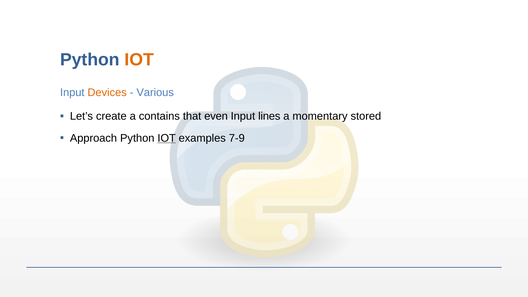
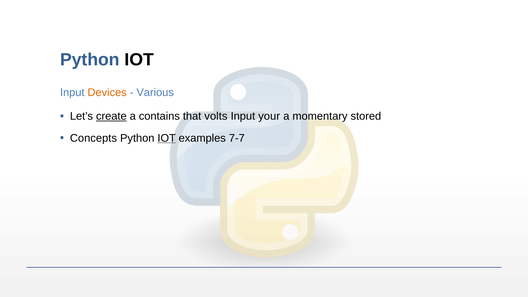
IOT at (139, 60) colour: orange -> black
create underline: none -> present
even: even -> volts
lines: lines -> your
Approach: Approach -> Concepts
7-9: 7-9 -> 7-7
